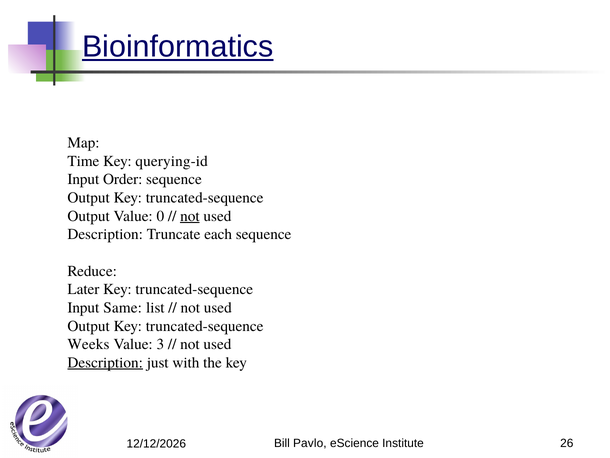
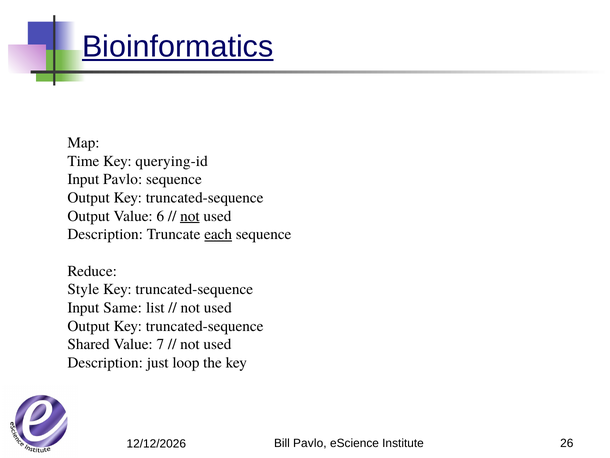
Input Order: Order -> Pavlo
0: 0 -> 6
each underline: none -> present
Later: Later -> Style
Weeks: Weeks -> Shared
3: 3 -> 7
Description at (105, 362) underline: present -> none
with: with -> loop
